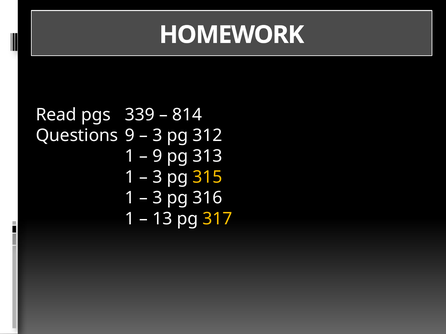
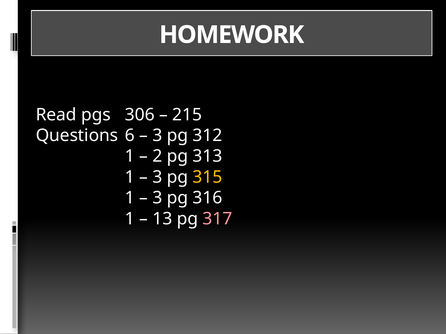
339: 339 -> 306
814: 814 -> 215
Questions 9: 9 -> 6
9 at (157, 157): 9 -> 2
317 colour: yellow -> pink
